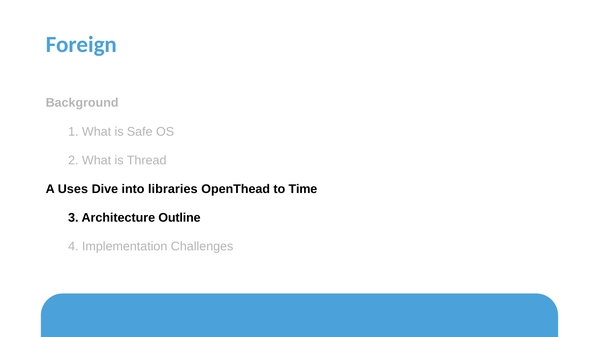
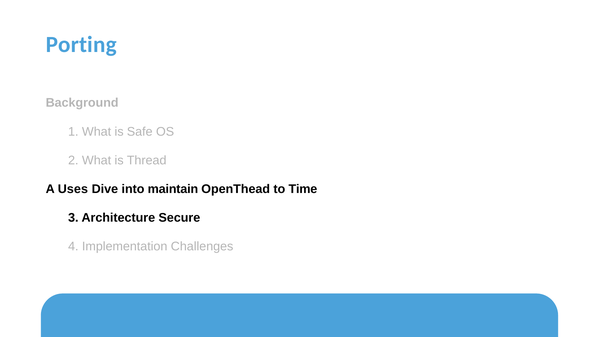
Foreign: Foreign -> Porting
libraries: libraries -> maintain
Outline: Outline -> Secure
